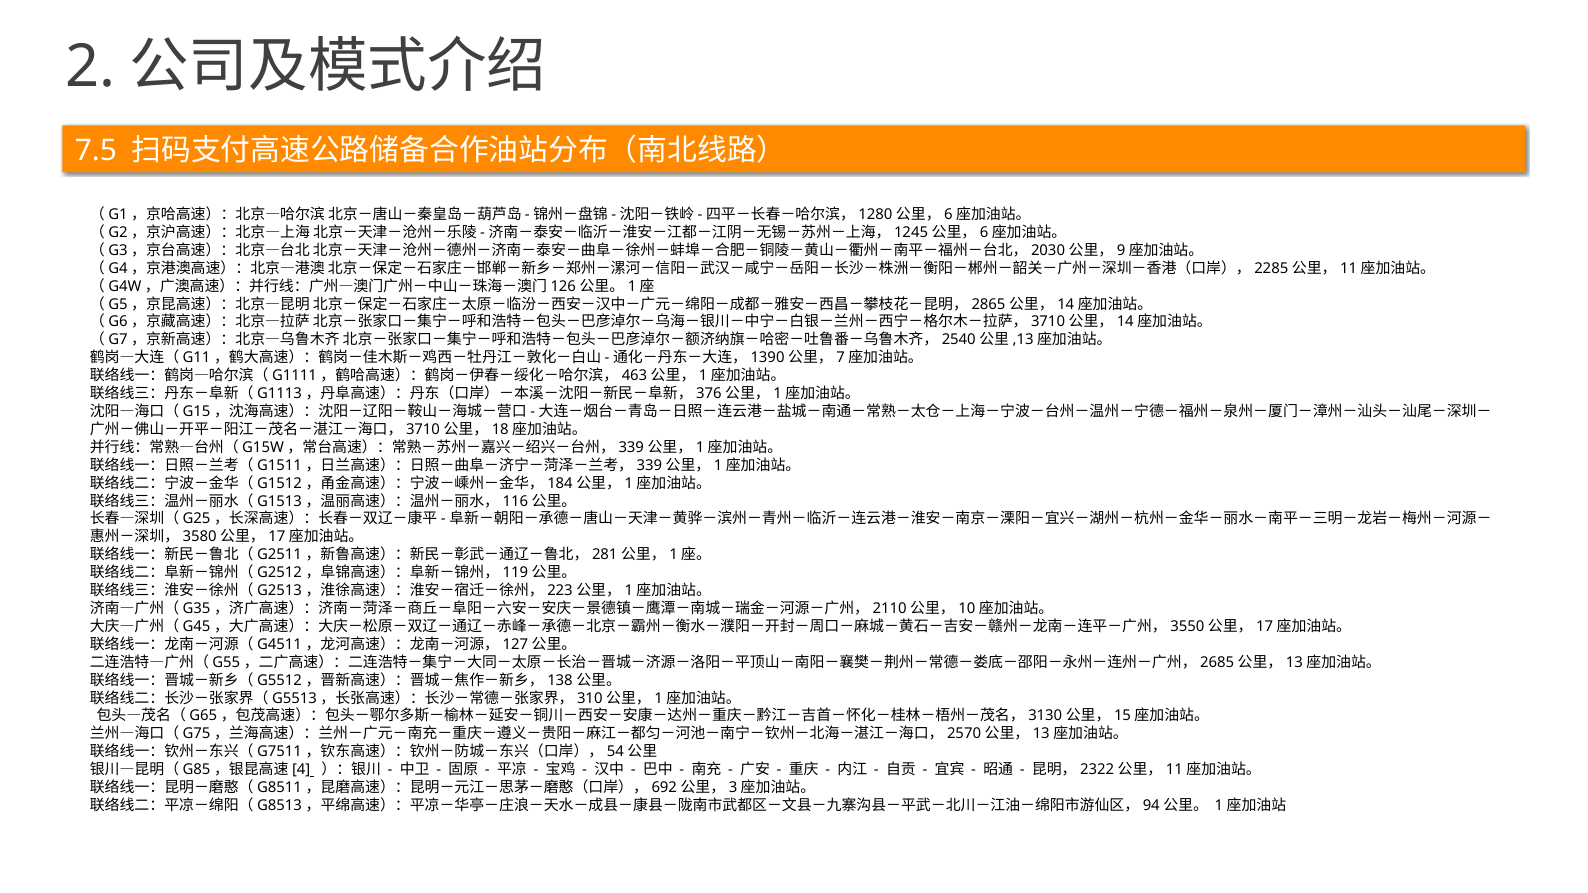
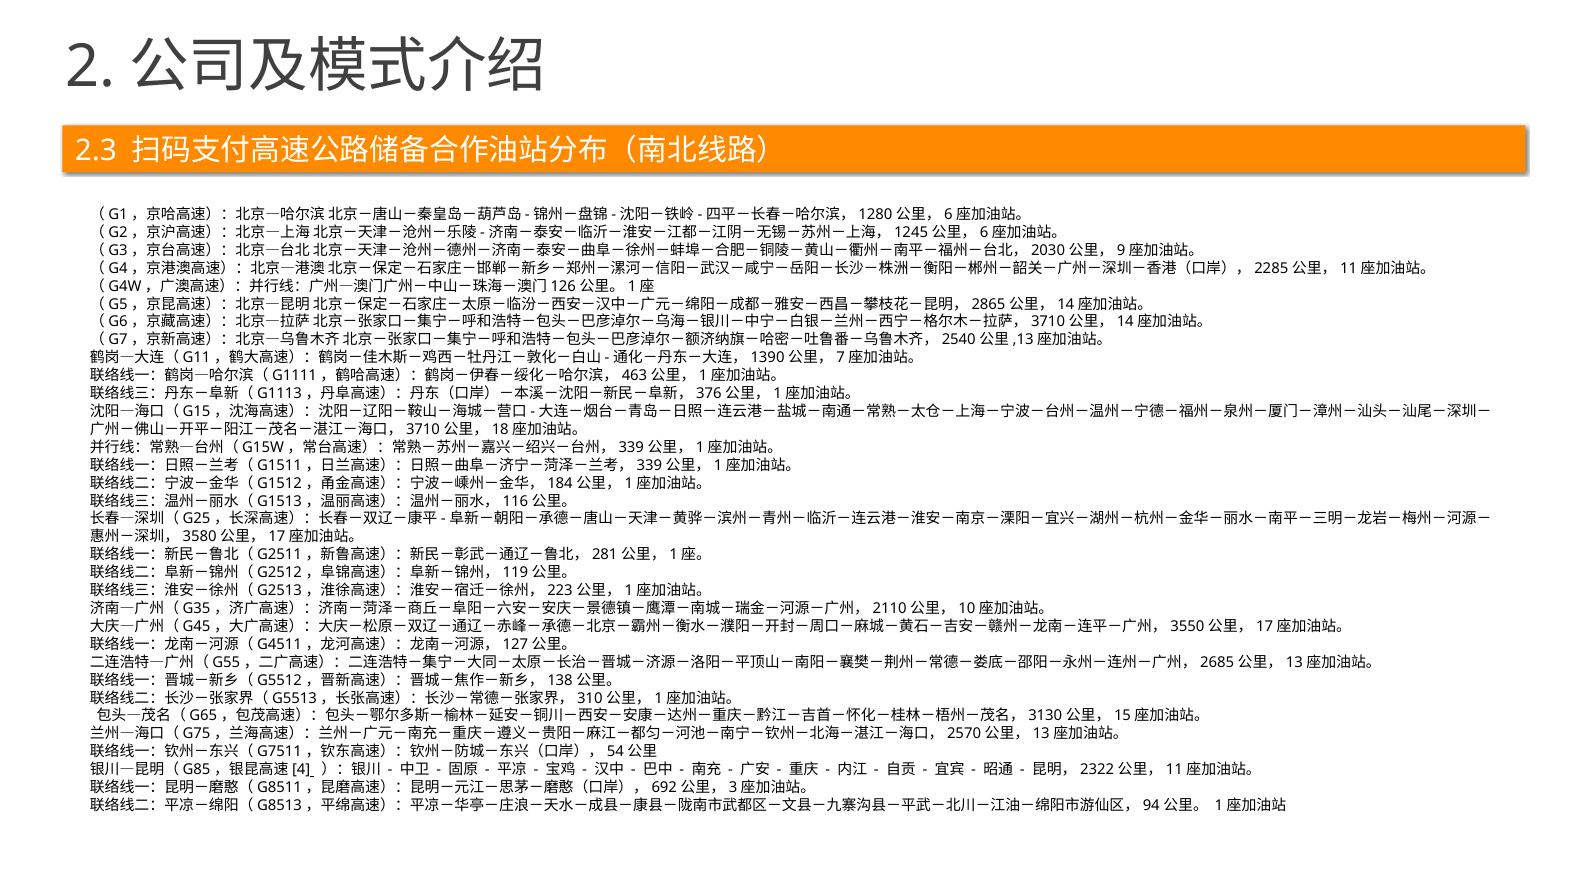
7.5: 7.5 -> 2.3
